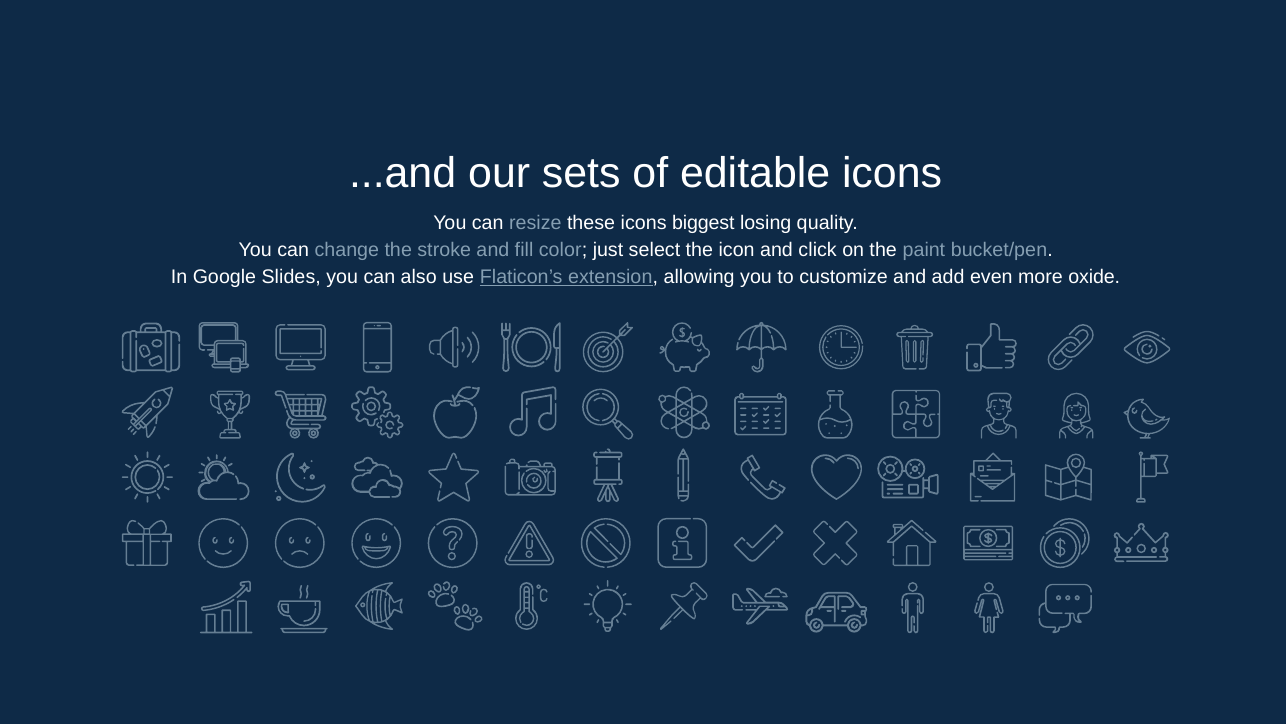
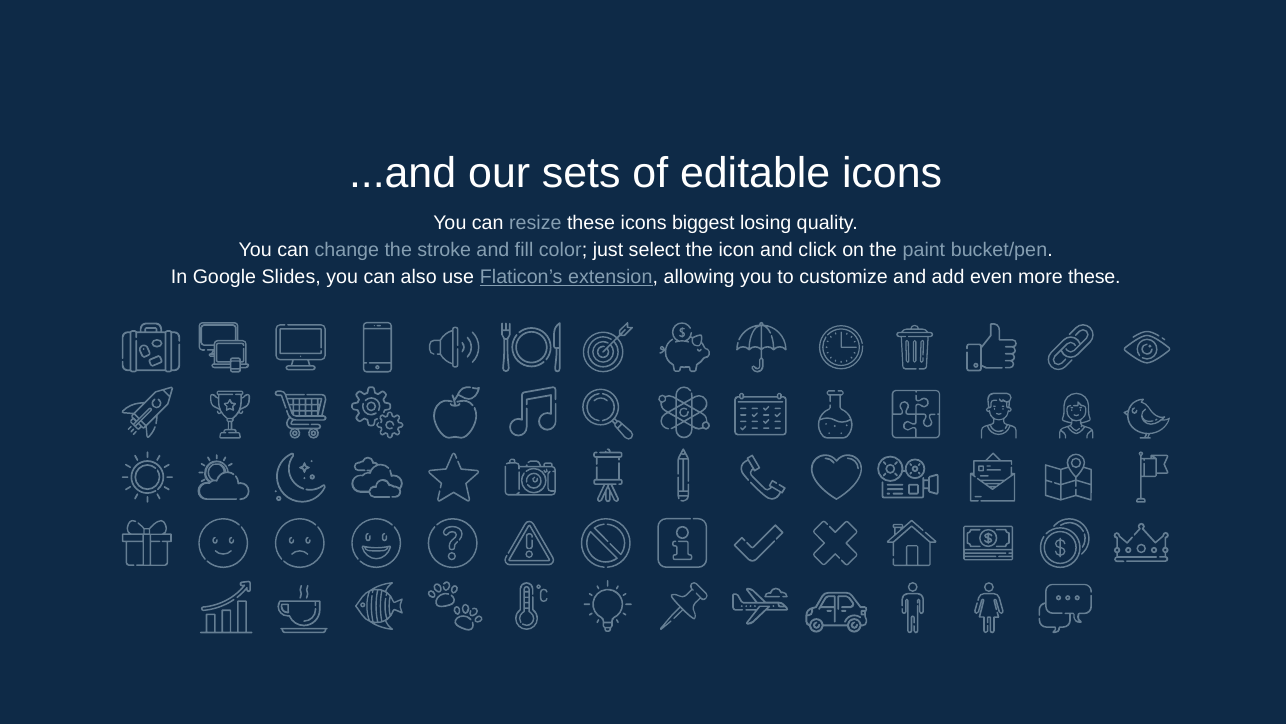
more oxide: oxide -> these
